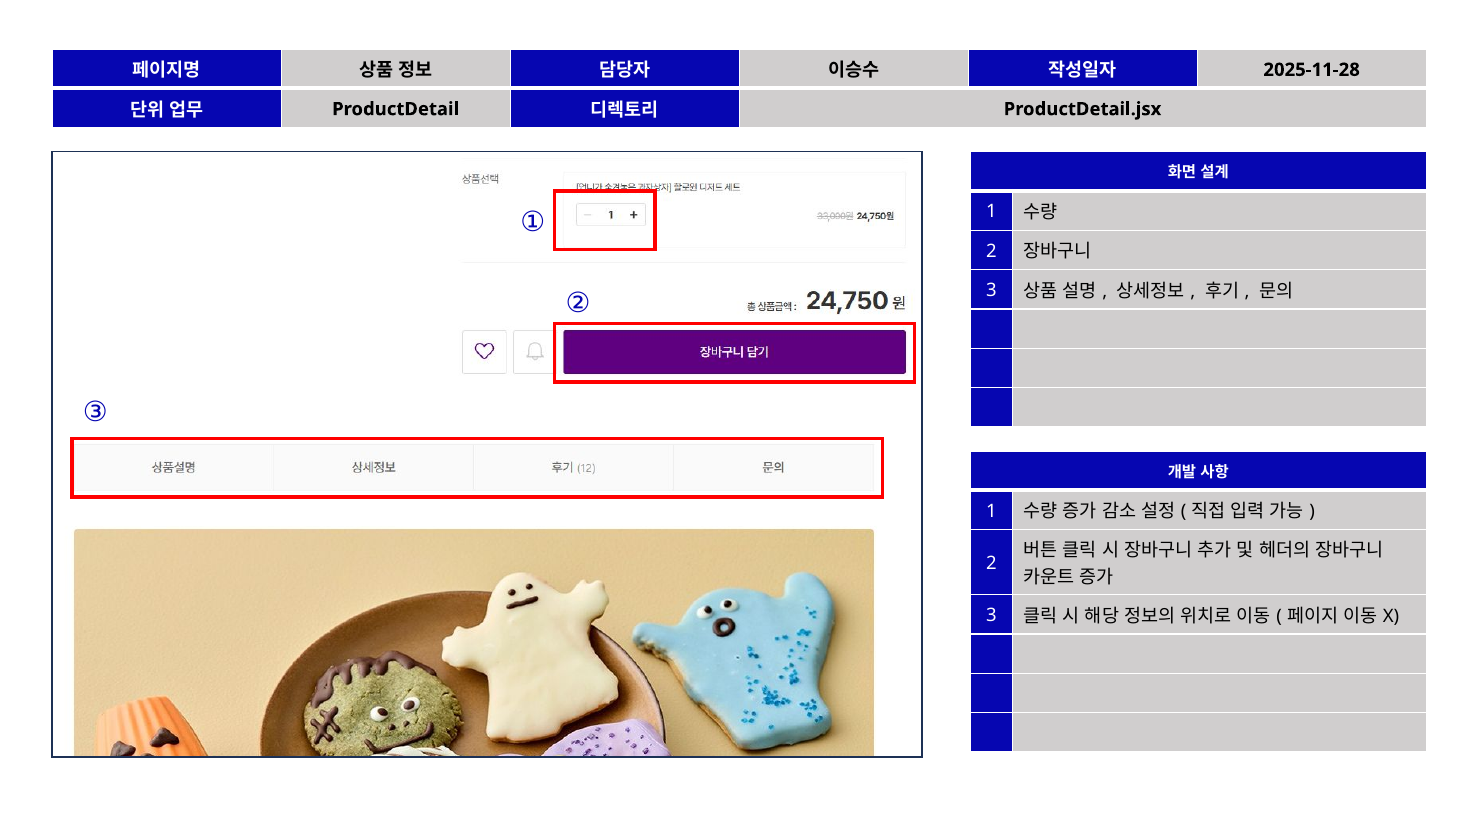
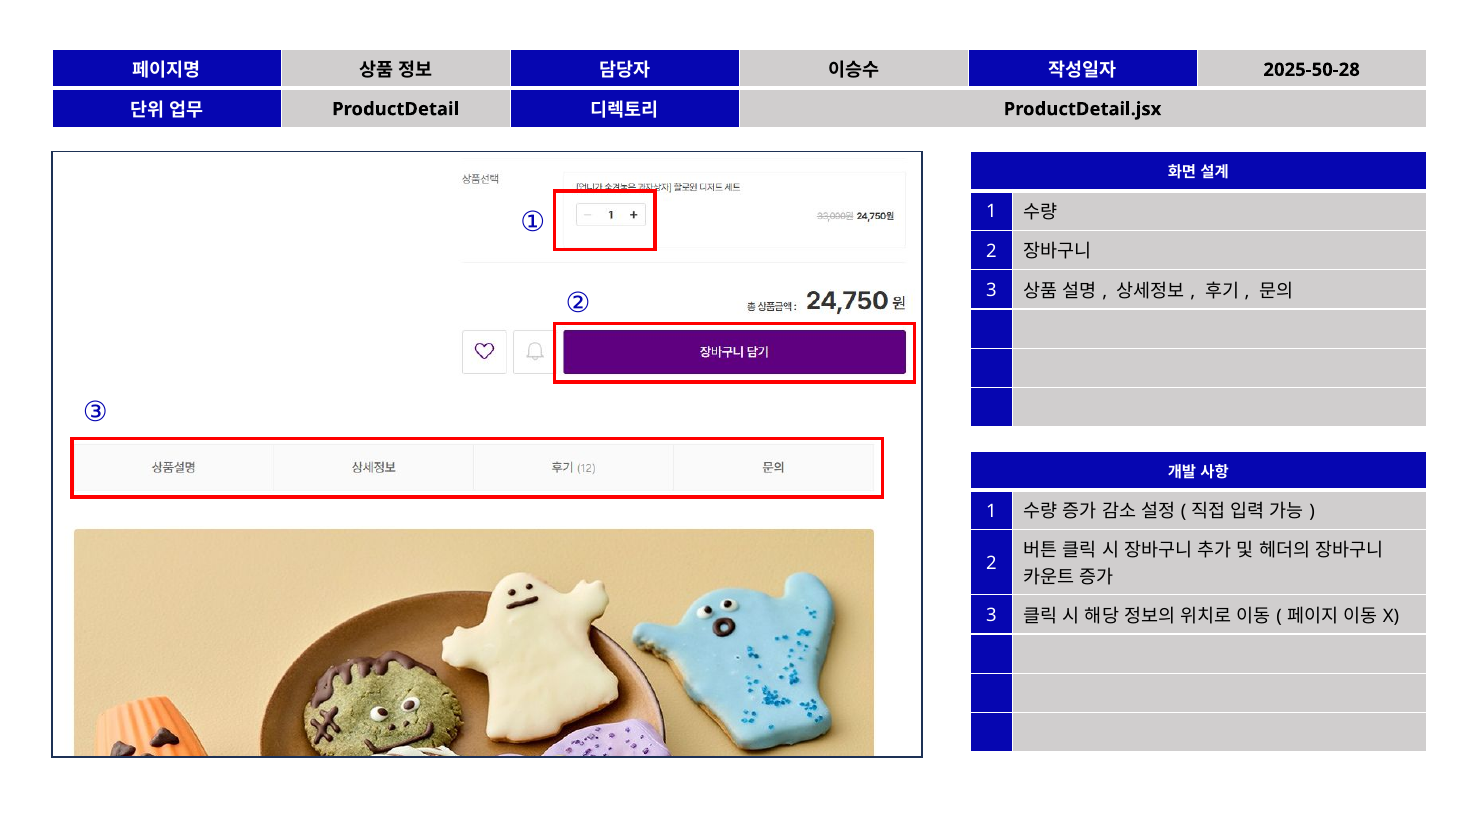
2025-11-28: 2025-11-28 -> 2025-50-28
